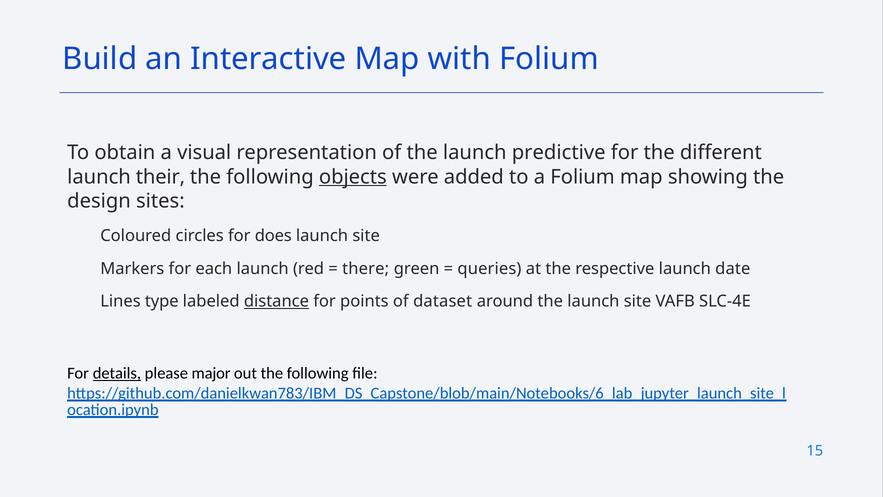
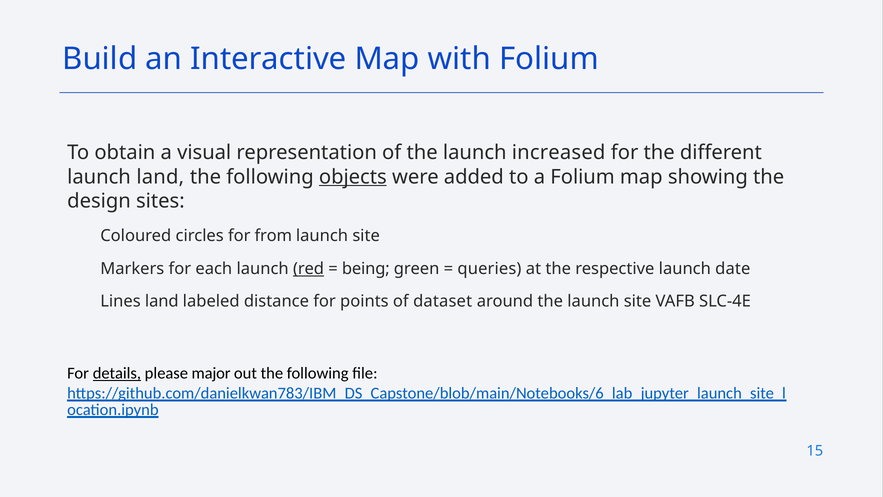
predictive: predictive -> increased
launch their: their -> land
does: does -> from
red underline: none -> present
there: there -> being
Lines type: type -> land
distance underline: present -> none
